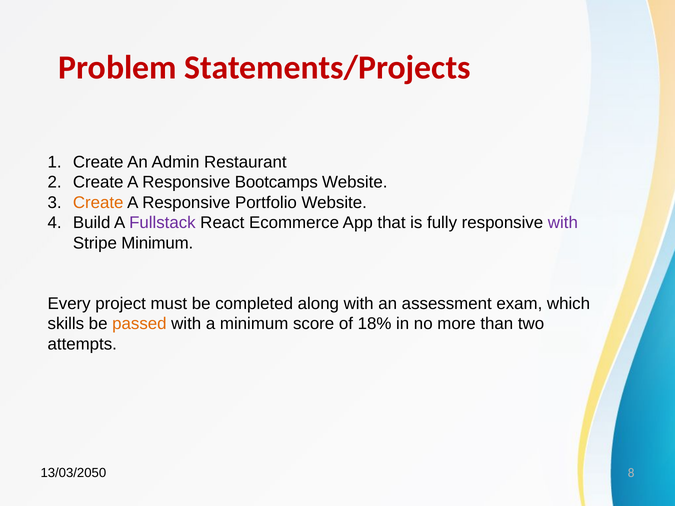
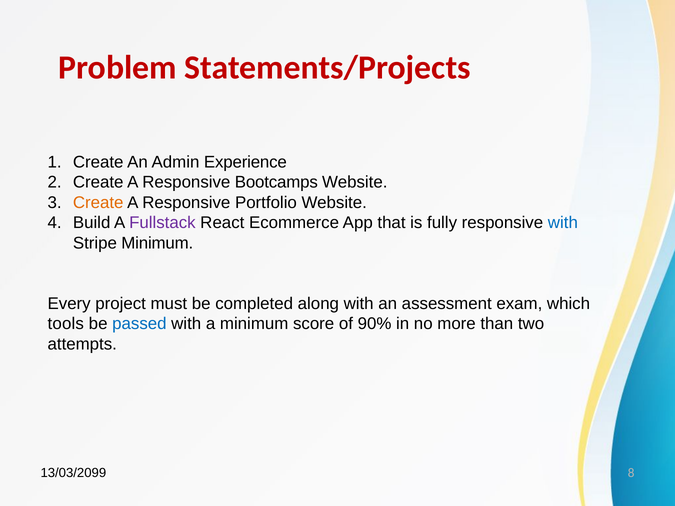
Restaurant: Restaurant -> Experience
with at (563, 223) colour: purple -> blue
skills: skills -> tools
passed colour: orange -> blue
18%: 18% -> 90%
13/03/2050: 13/03/2050 -> 13/03/2099
